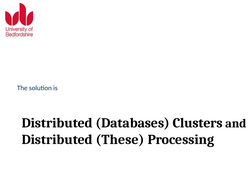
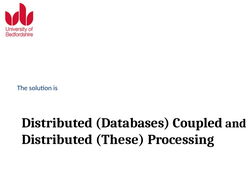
Clusters: Clusters -> Coupled
